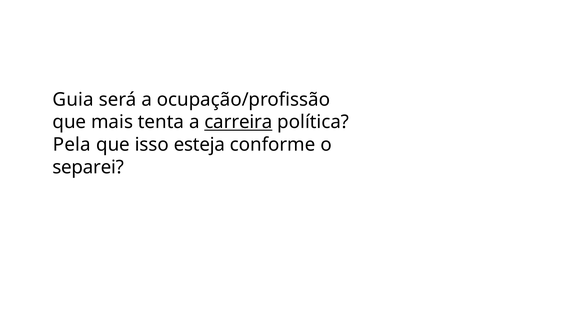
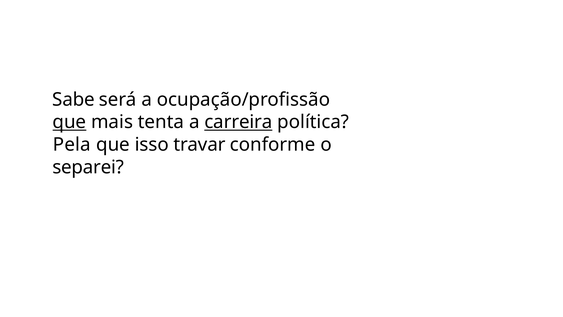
Guia: Guia -> Sabe
que at (69, 122) underline: none -> present
esteja: esteja -> travar
